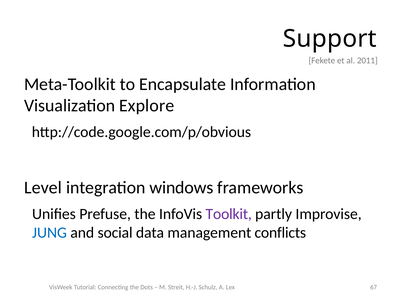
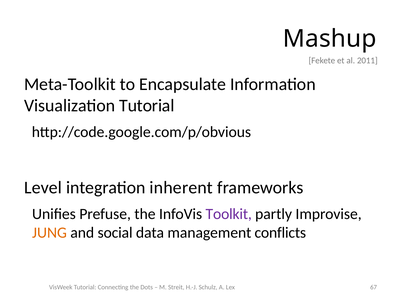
Support: Support -> Mashup
Visualization Explore: Explore -> Tutorial
windows: windows -> inherent
JUNG colour: blue -> orange
